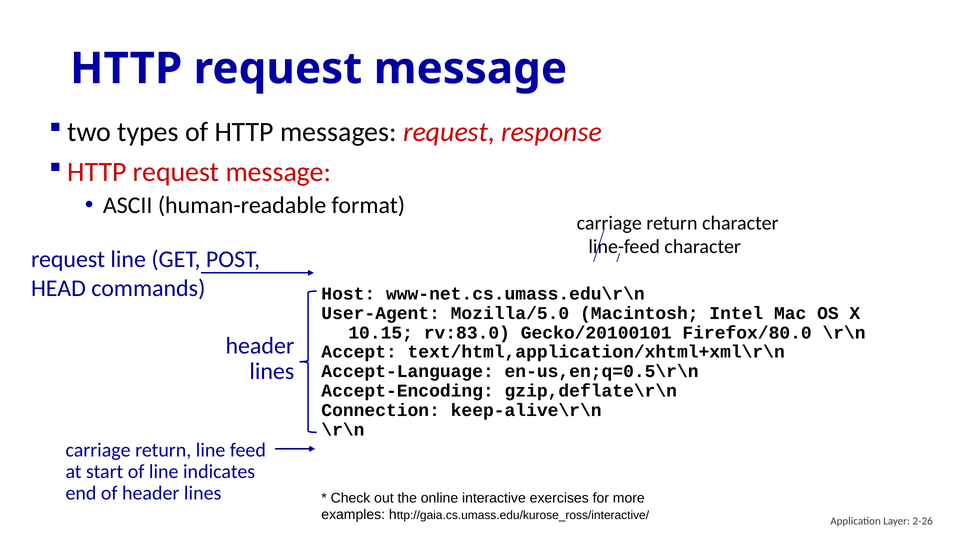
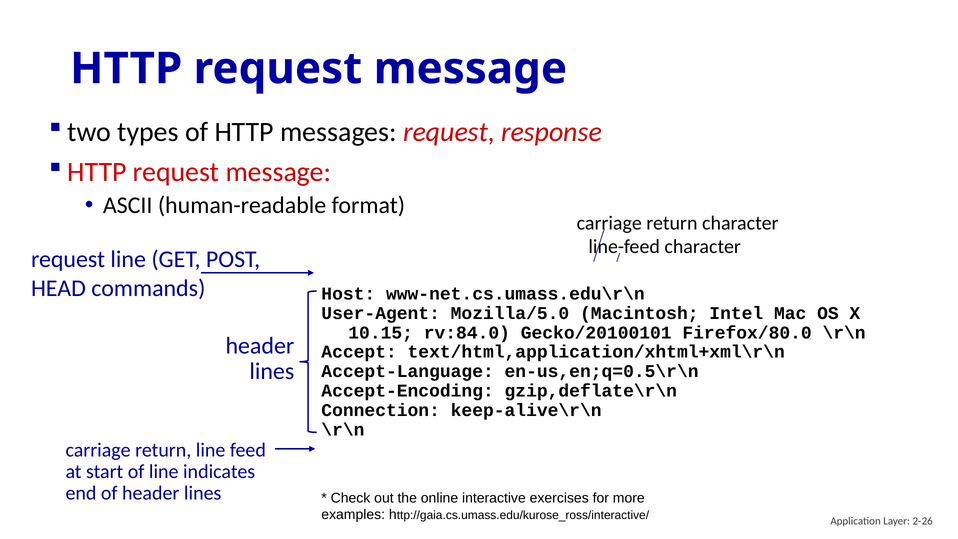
rv:83.0: rv:83.0 -> rv:84.0
